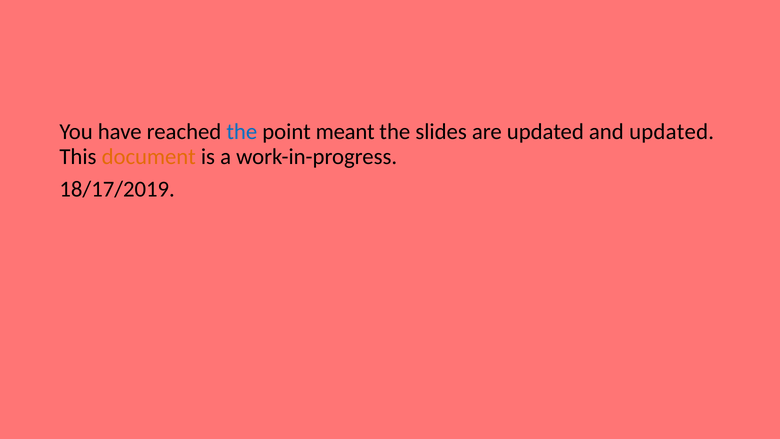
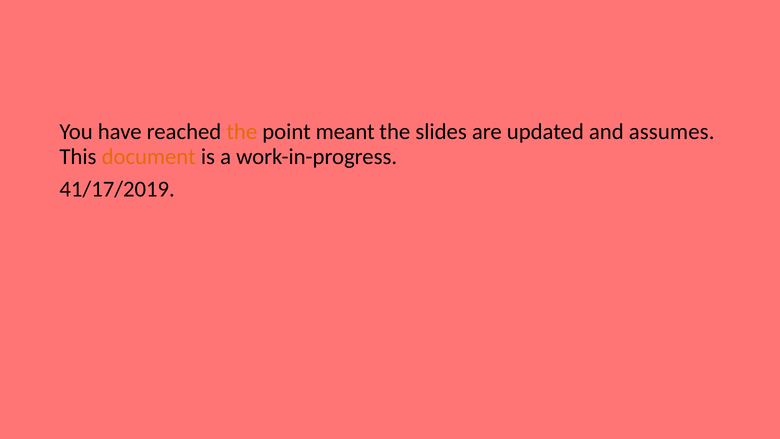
the at (242, 132) colour: blue -> orange
and updated: updated -> assumes
18/17/2019: 18/17/2019 -> 41/17/2019
